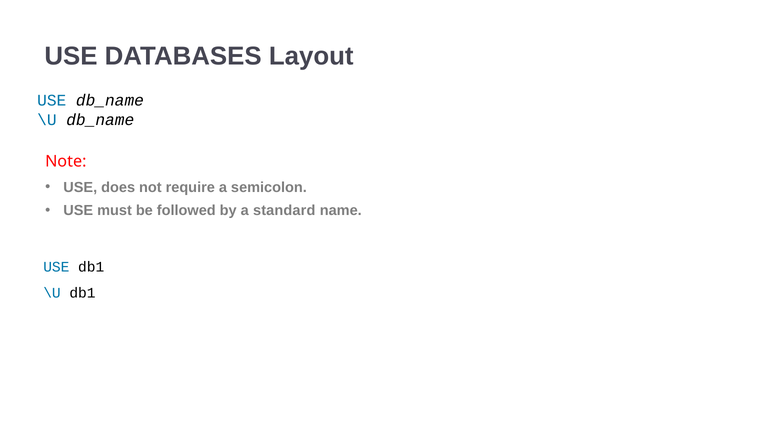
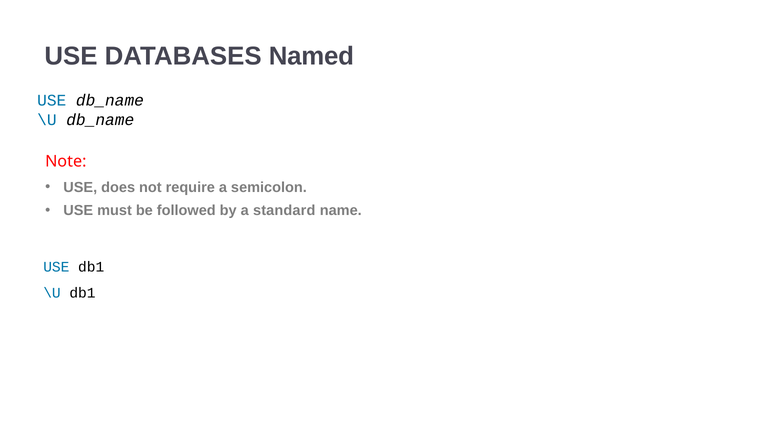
Layout: Layout -> Named
